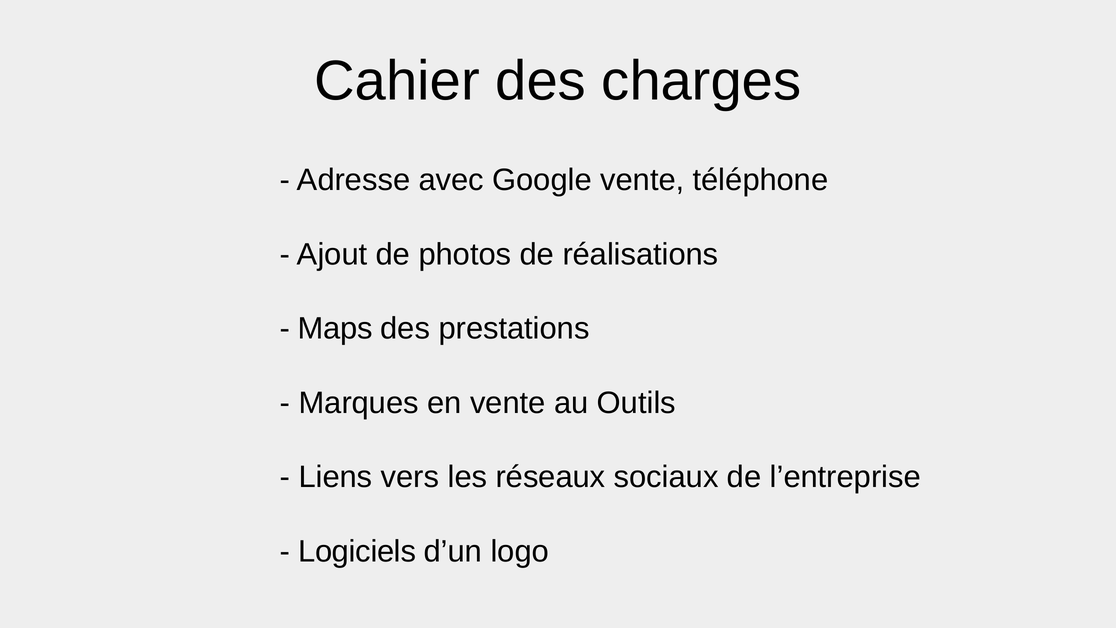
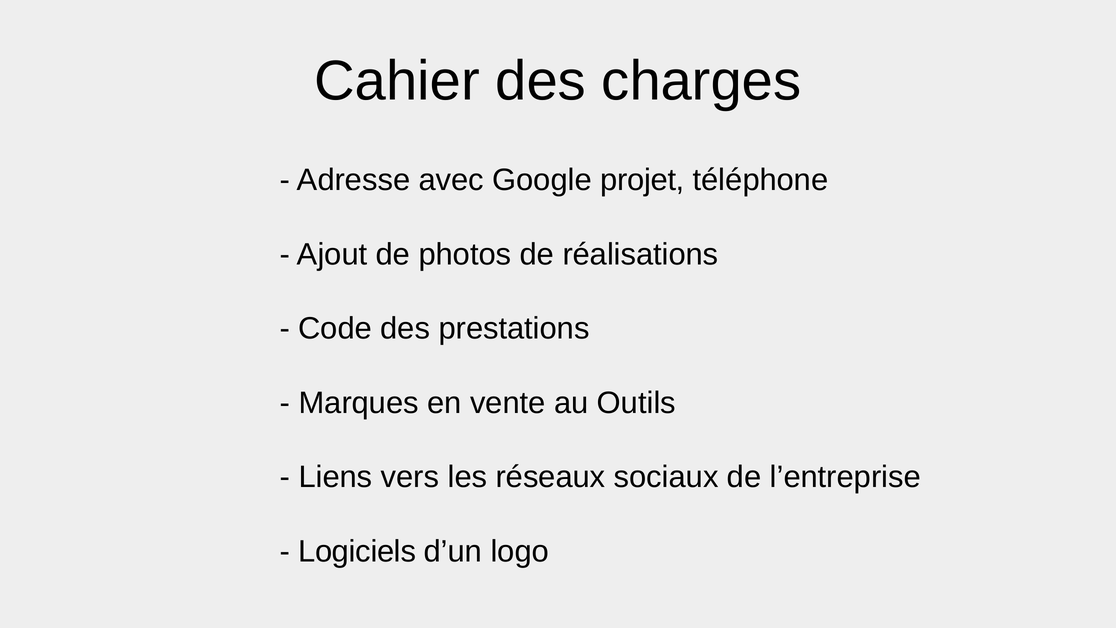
Google vente: vente -> projet
Maps: Maps -> Code
